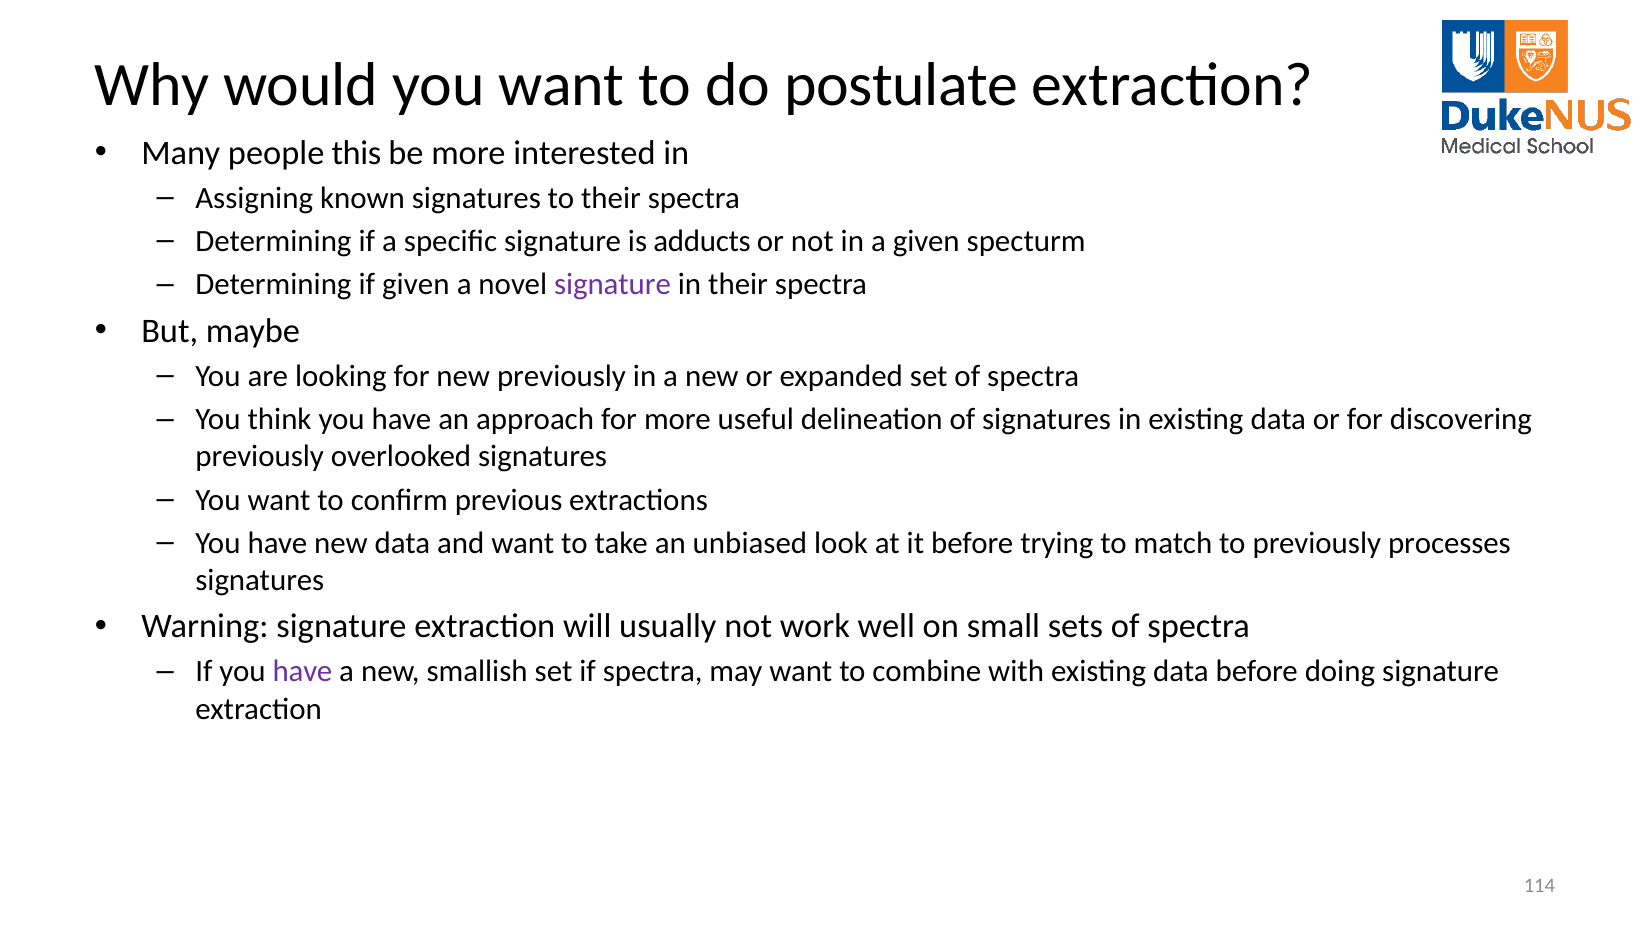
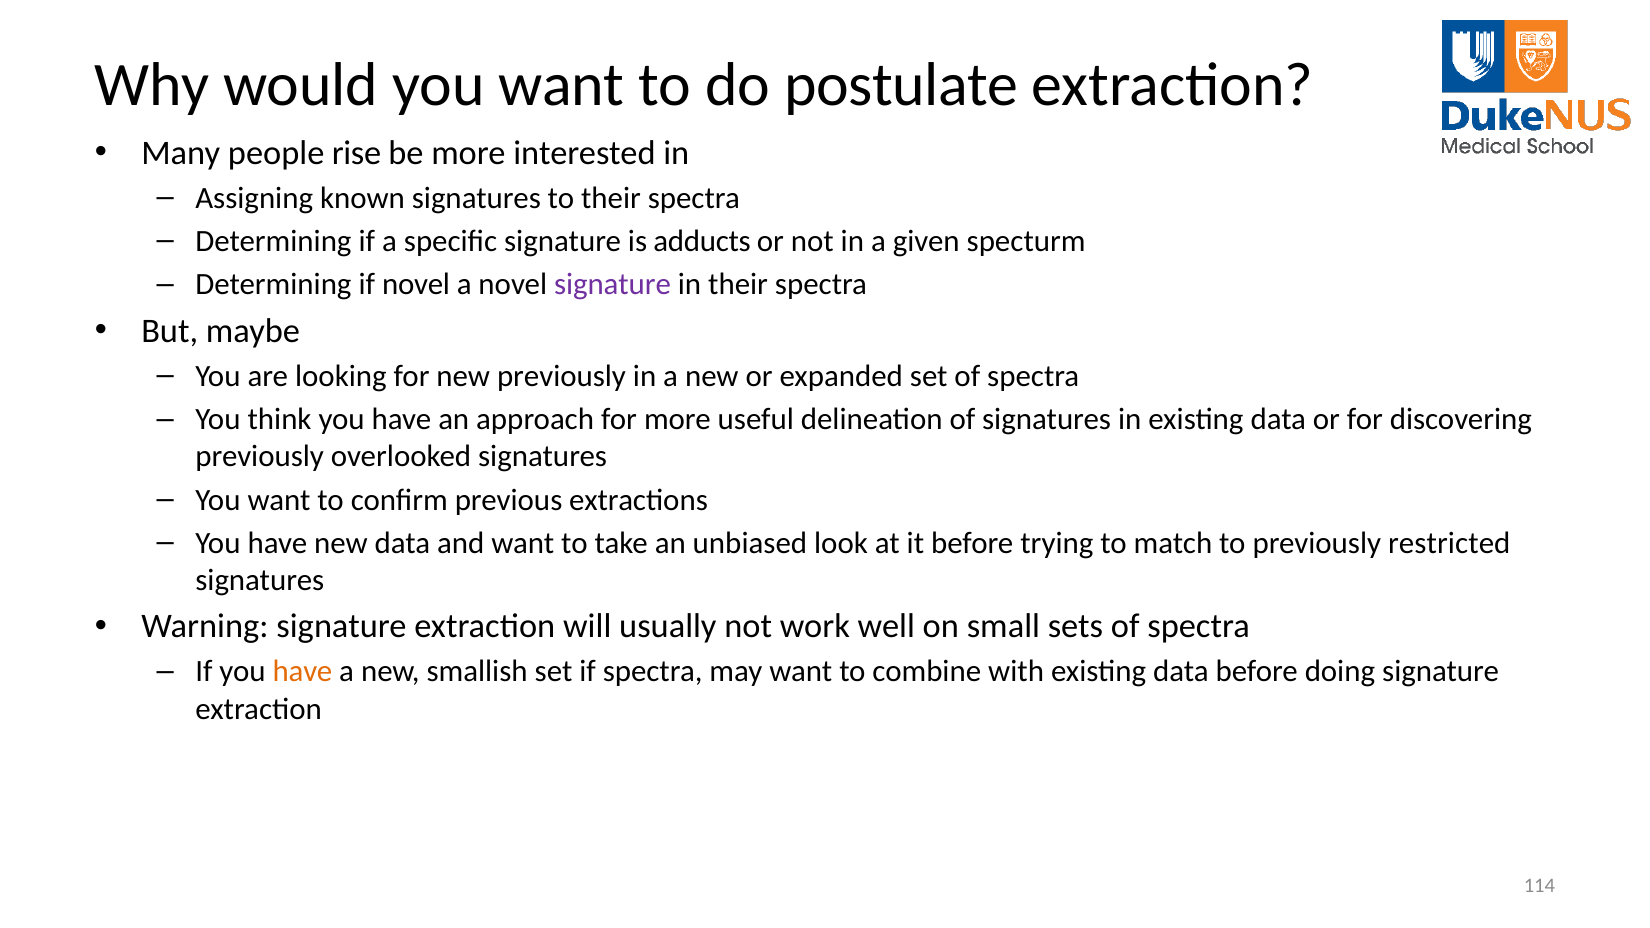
this: this -> rise
if given: given -> novel
processes: processes -> restricted
have at (303, 672) colour: purple -> orange
